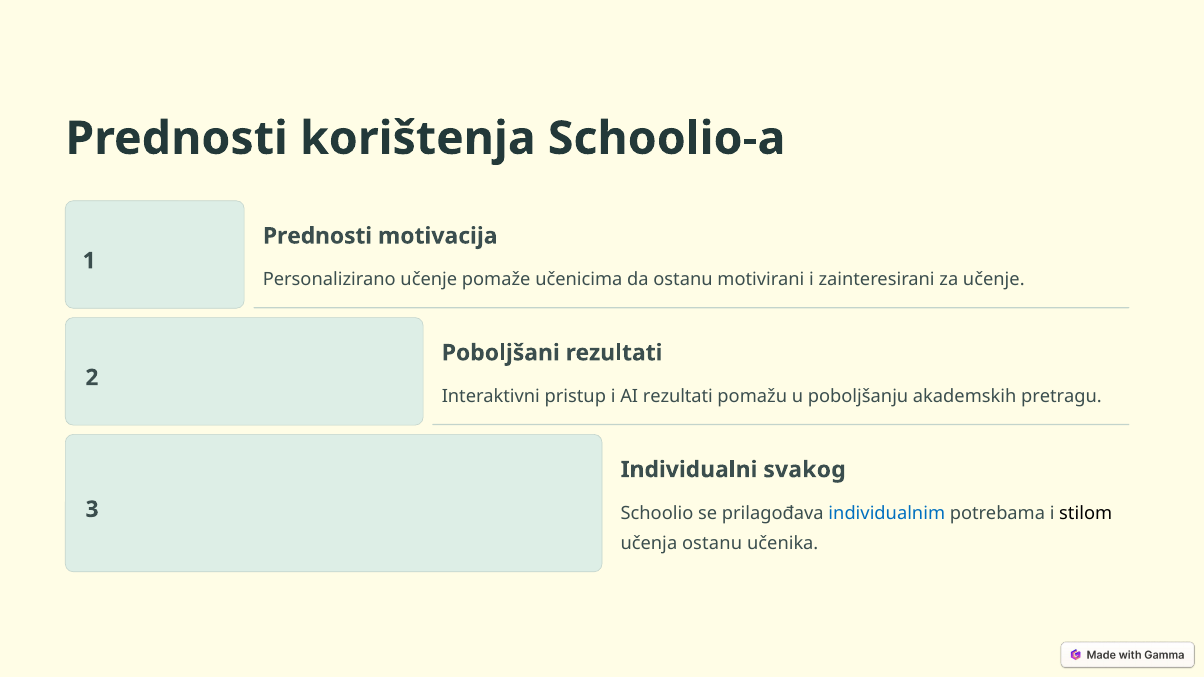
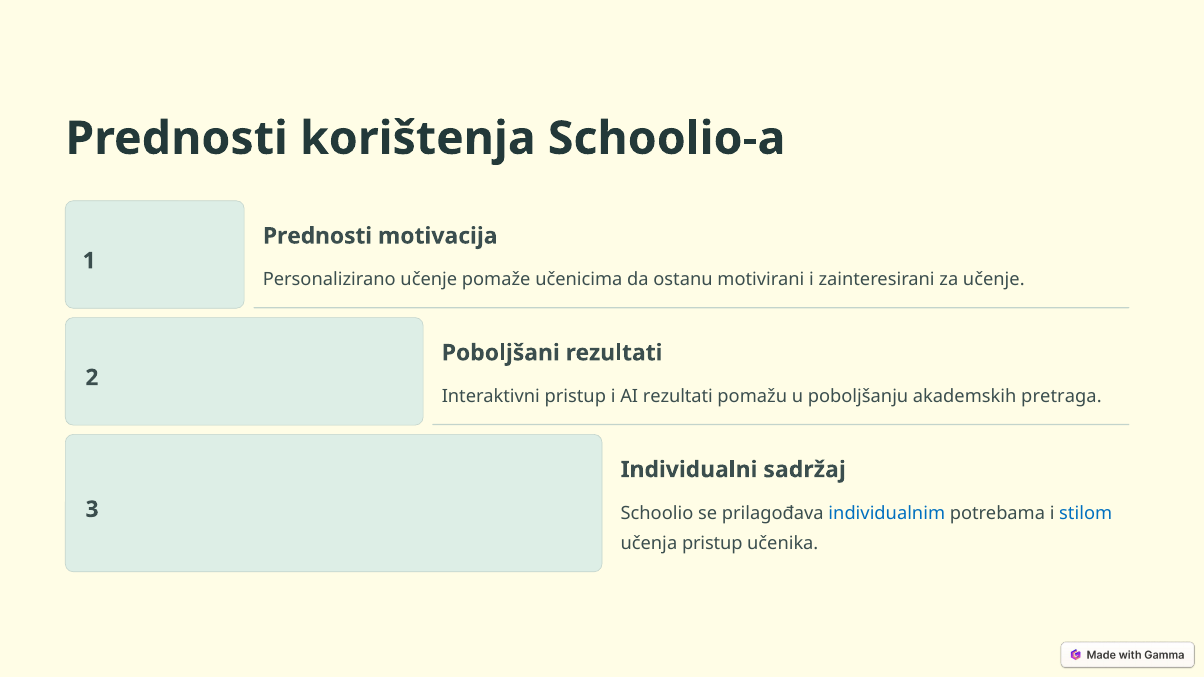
pretragu: pretragu -> pretraga
svakog: svakog -> sadržaj
stilom colour: black -> blue
učenja ostanu: ostanu -> pristup
